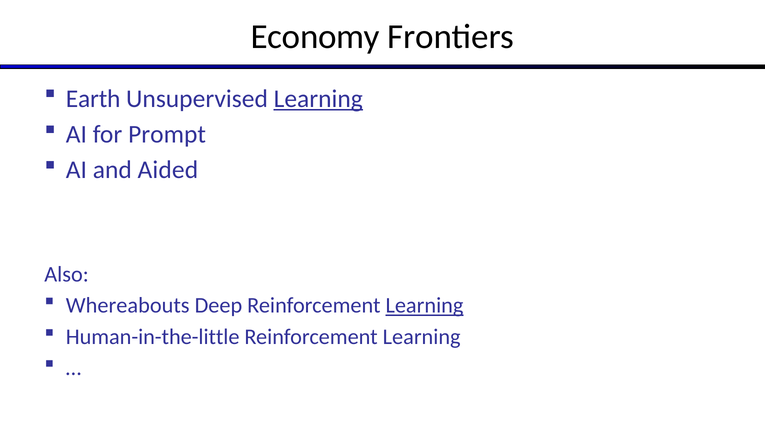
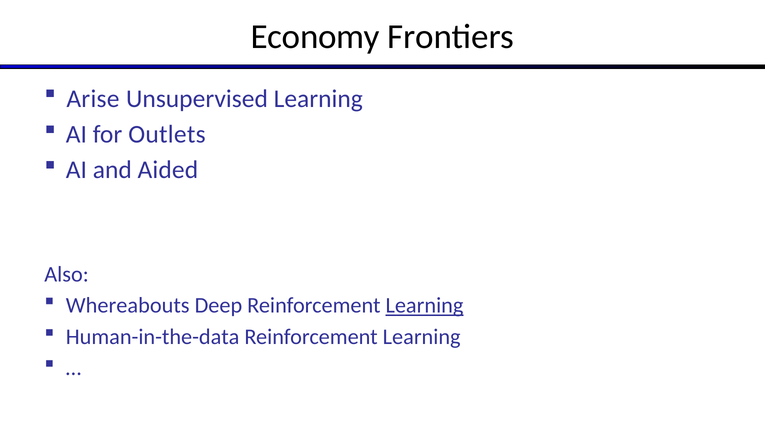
Earth: Earth -> Arise
Learning at (318, 99) underline: present -> none
Prompt: Prompt -> Outlets
Human-in-the-little: Human-in-the-little -> Human-in-the-data
